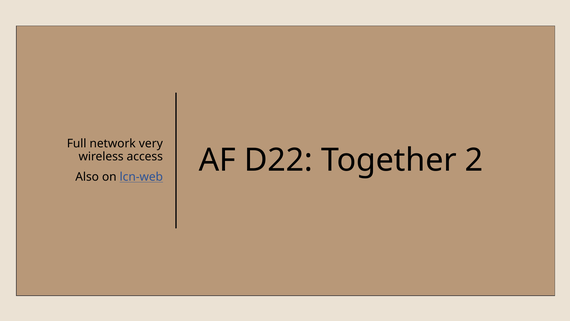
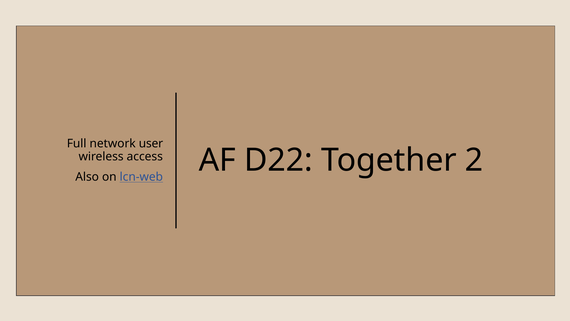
very: very -> user
